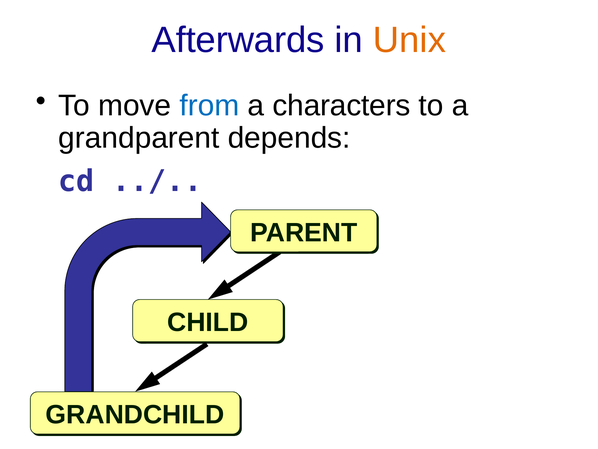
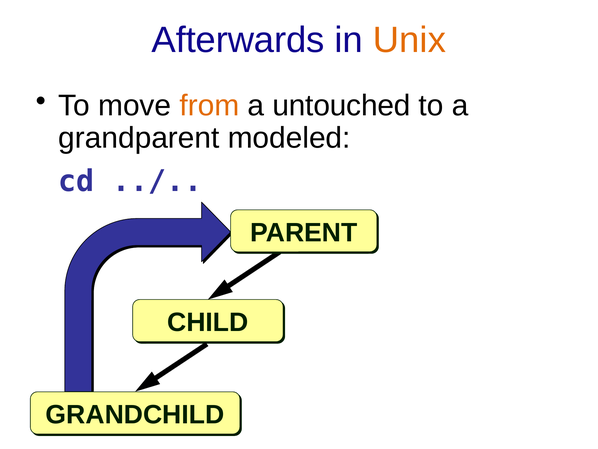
from colour: blue -> orange
characters: characters -> untouched
depends: depends -> modeled
